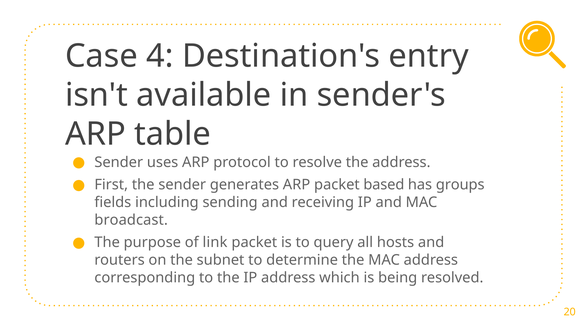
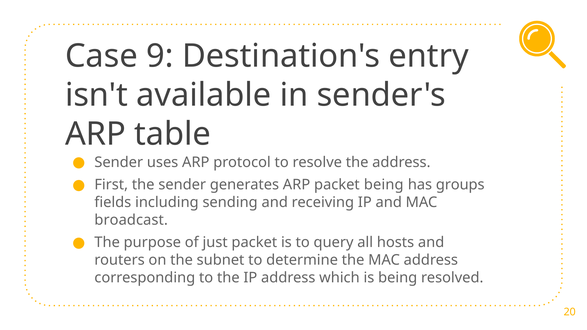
4: 4 -> 9
packet based: based -> being
link: link -> just
